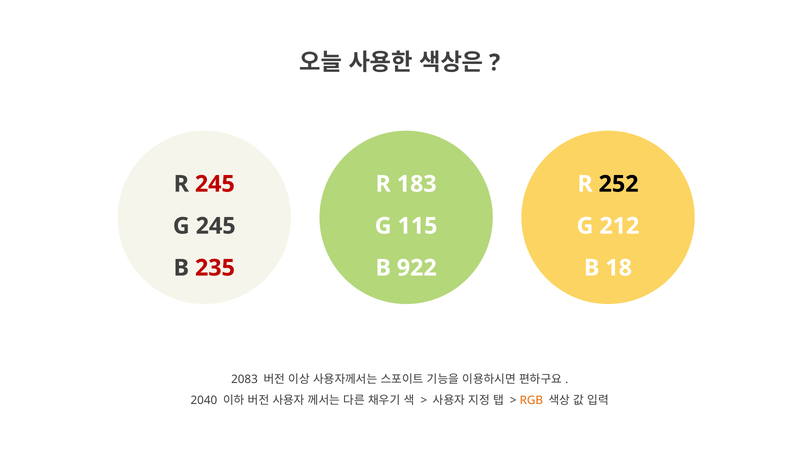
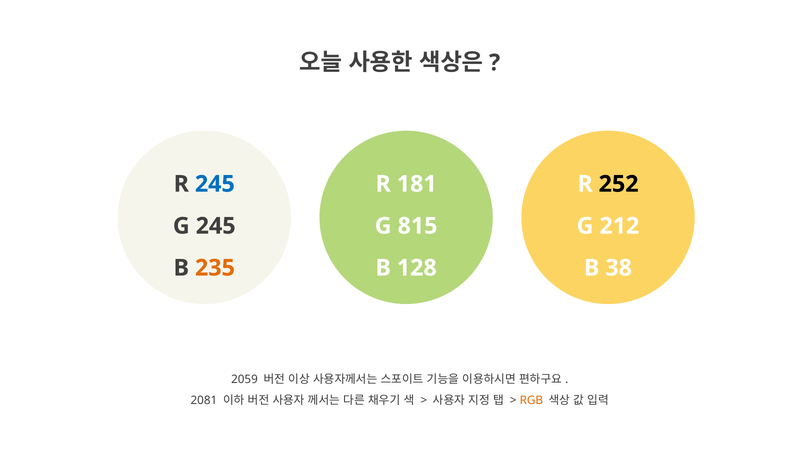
245 at (215, 184) colour: red -> blue
183: 183 -> 181
115: 115 -> 815
235 colour: red -> orange
922: 922 -> 128
18: 18 -> 38
2083: 2083 -> 2059
2040: 2040 -> 2081
